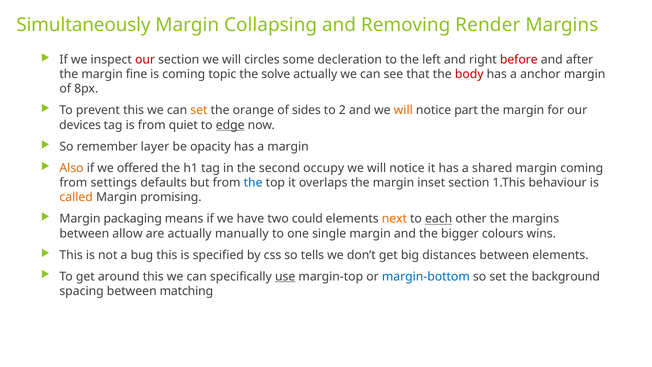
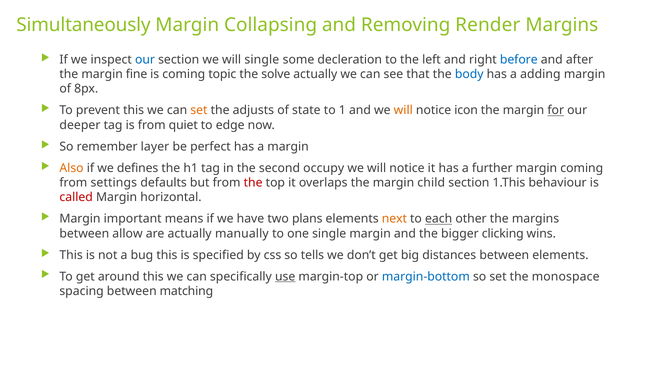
our at (145, 60) colour: red -> blue
will circles: circles -> single
before colour: red -> blue
body colour: red -> blue
anchor: anchor -> adding
orange: orange -> adjusts
sides: sides -> state
2: 2 -> 1
part: part -> icon
for underline: none -> present
devices: devices -> deeper
edge underline: present -> none
opacity: opacity -> perfect
offered: offered -> defines
shared: shared -> further
the at (253, 183) colour: blue -> red
inset: inset -> child
called colour: orange -> red
promising: promising -> horizontal
packaging: packaging -> important
could: could -> plans
colours: colours -> clicking
background: background -> monospace
